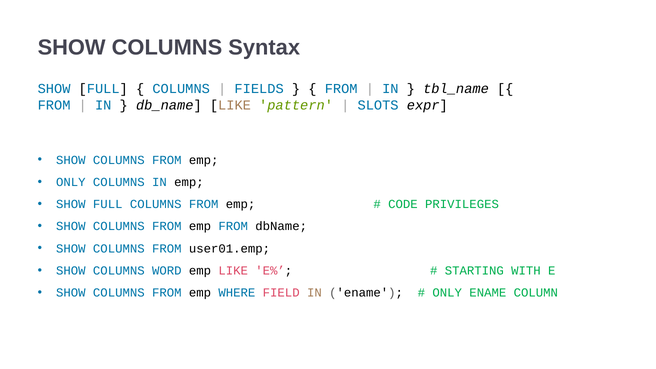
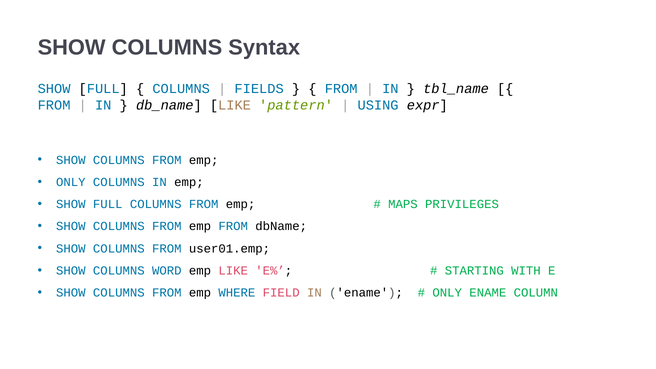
SLOTS: SLOTS -> USING
CODE: CODE -> MAPS
